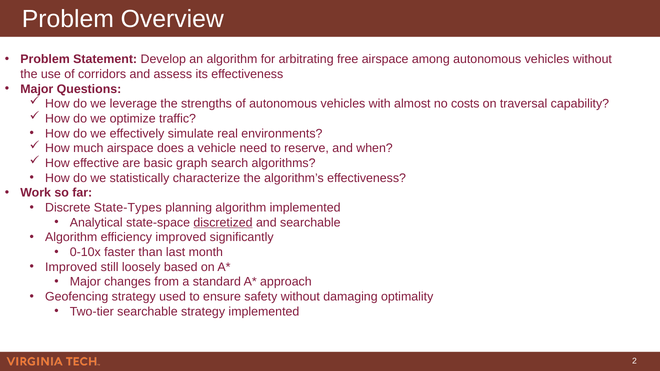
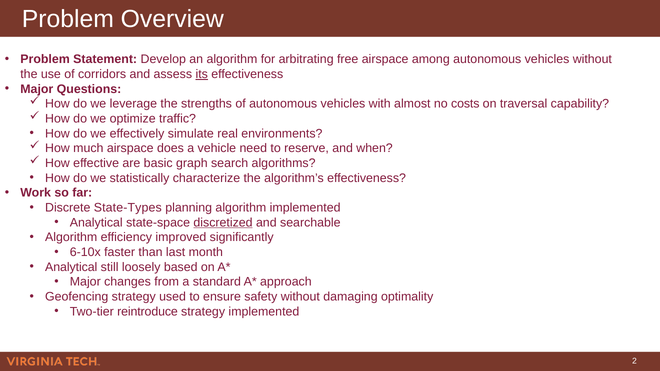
its underline: none -> present
0-10x: 0-10x -> 6-10x
Improved at (71, 267): Improved -> Analytical
Two-tier searchable: searchable -> reintroduce
